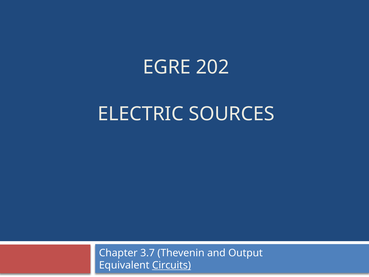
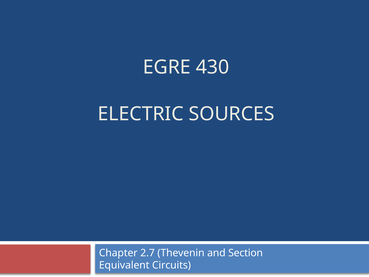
202: 202 -> 430
3.7: 3.7 -> 2.7
Output: Output -> Section
Circuits underline: present -> none
